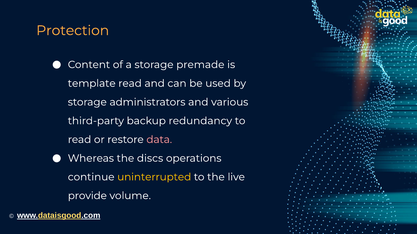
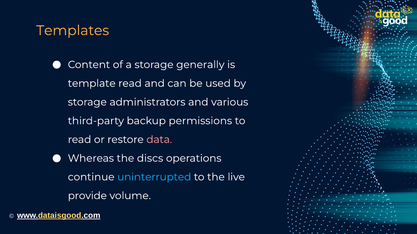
Protection: Protection -> Templates
premade: premade -> generally
redundancy: redundancy -> permissions
uninterrupted colour: yellow -> light blue
